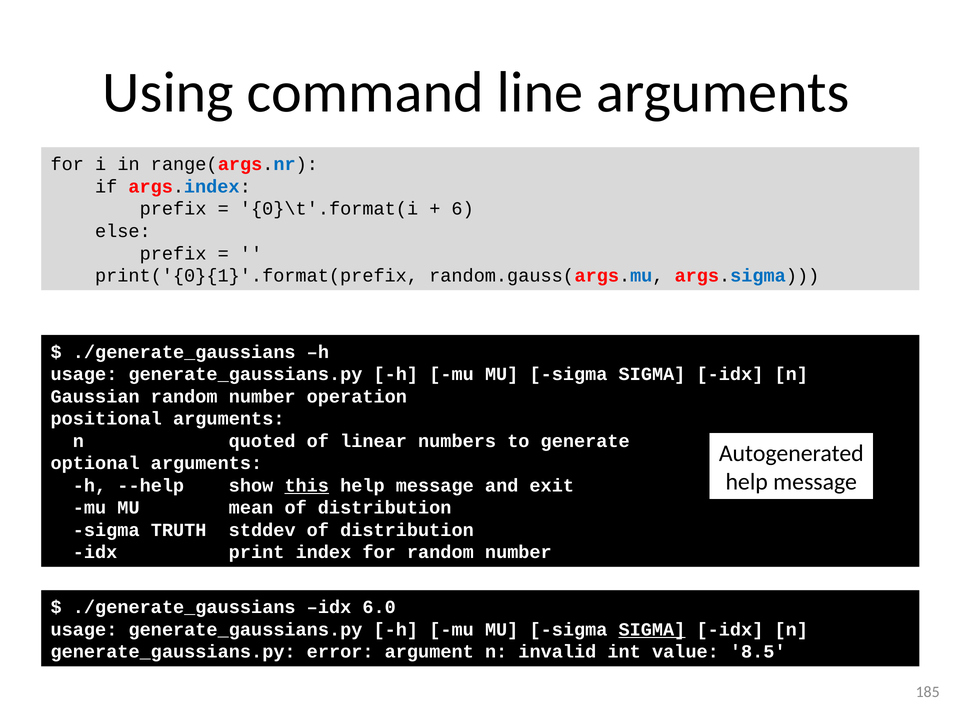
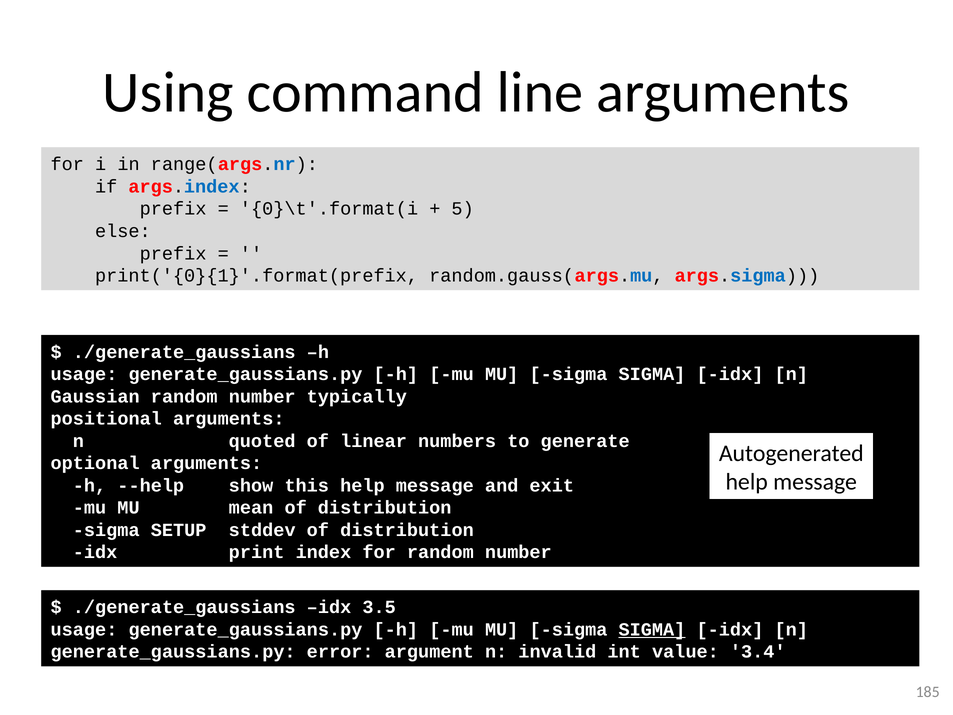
6: 6 -> 5
operation: operation -> typically
this underline: present -> none
TRUTH: TRUTH -> SETUP
6.0: 6.0 -> 3.5
8.5: 8.5 -> 3.4
